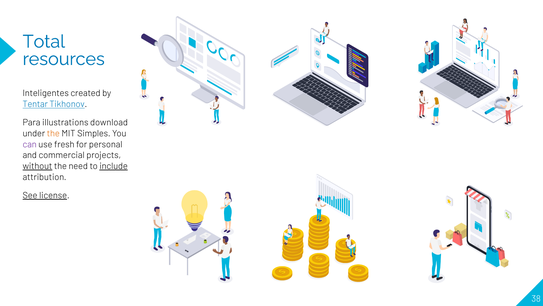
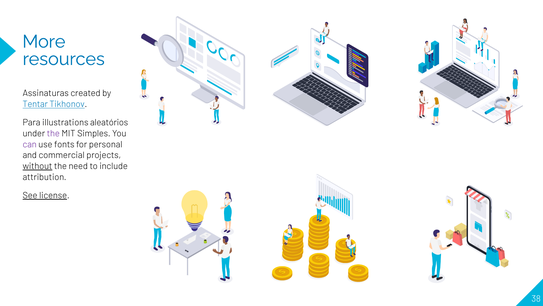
Total: Total -> More
Inteligentes: Inteligentes -> Assinaturas
download: download -> aleatórios
the at (53, 133) colour: orange -> purple
fresh: fresh -> fonts
include underline: present -> none
